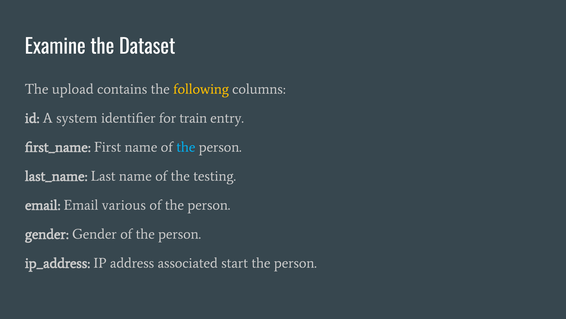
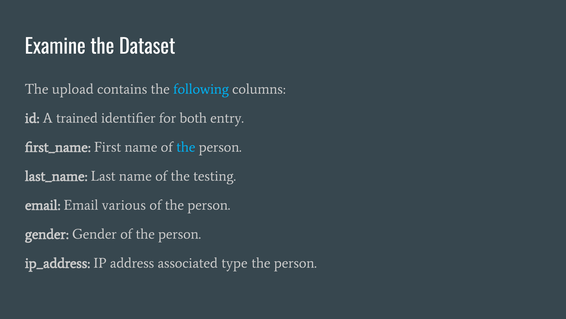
following colour: yellow -> light blue
system: system -> trained
train: train -> both
start: start -> type
